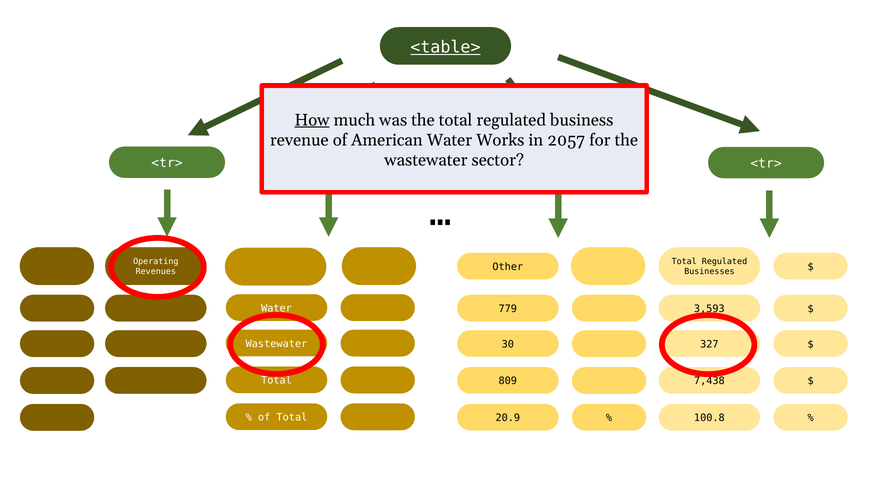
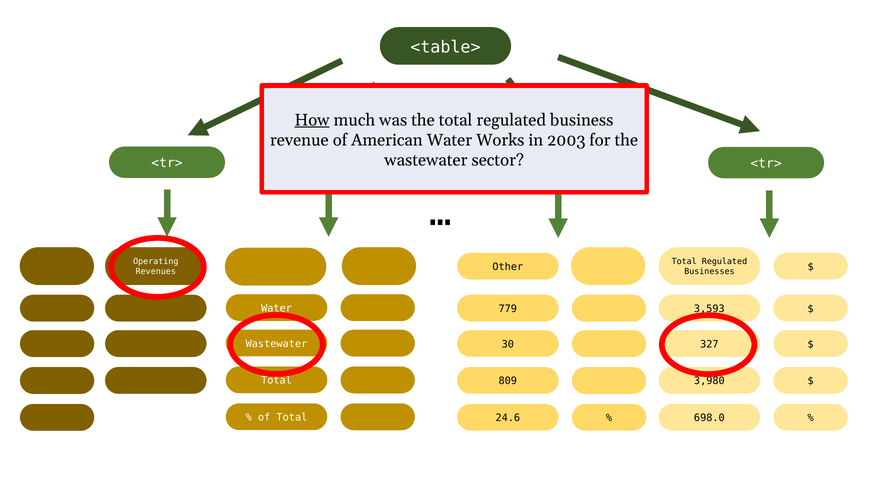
<table> underline: present -> none
2057: 2057 -> 2003
7,438: 7,438 -> 3,980
20.9: 20.9 -> 24.6
100.8: 100.8 -> 698.0
